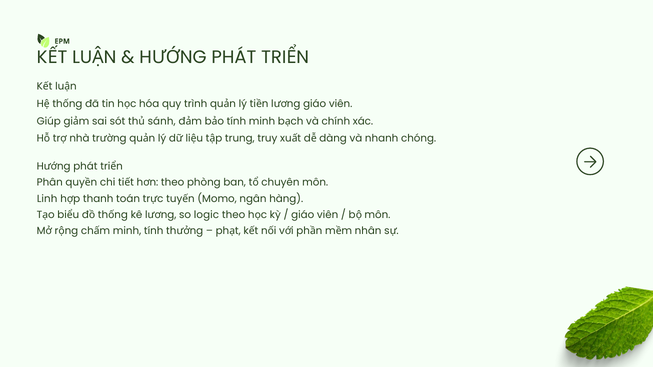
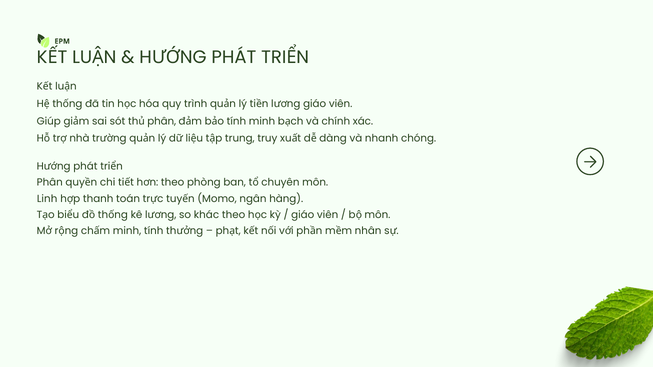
sánh at (162, 121): sánh -> phân
logic: logic -> khác
